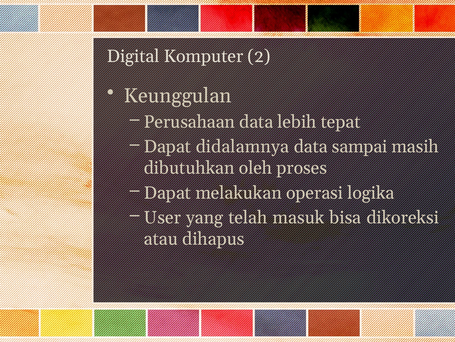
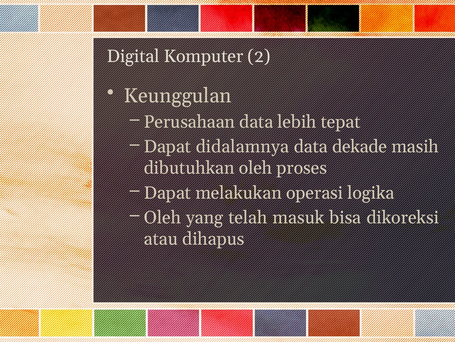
sampai: sampai -> dekade
User at (162, 217): User -> Oleh
